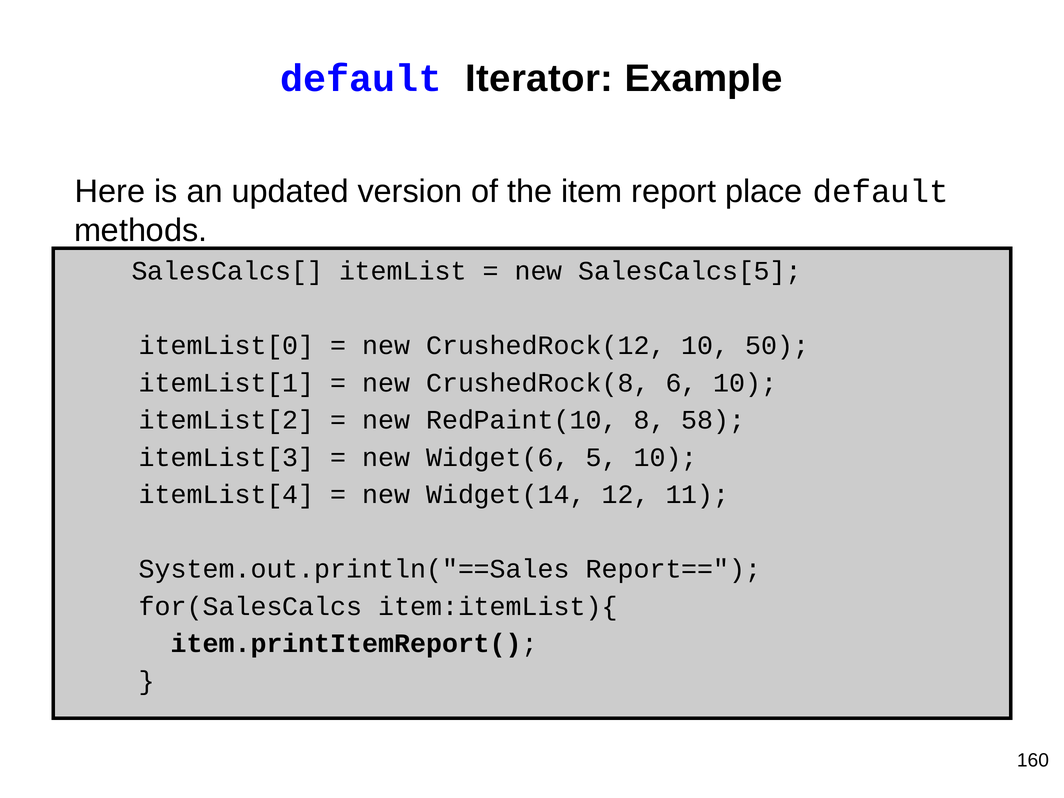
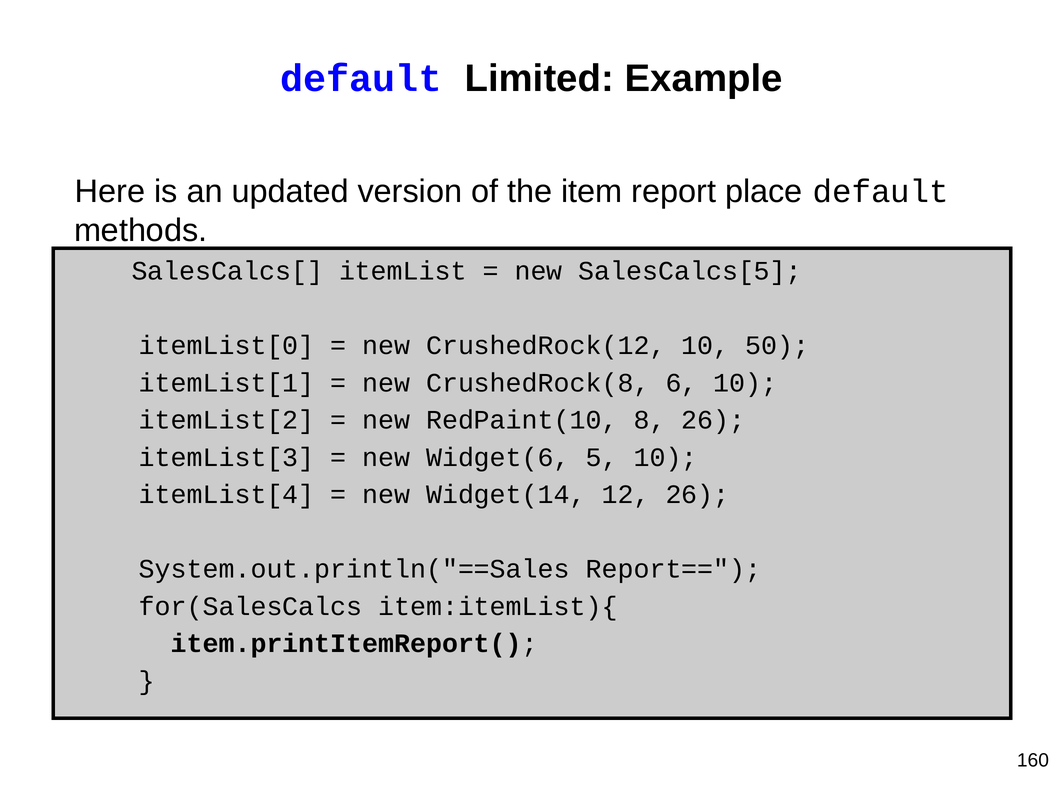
Iterator: Iterator -> Limited
8 58: 58 -> 26
12 11: 11 -> 26
